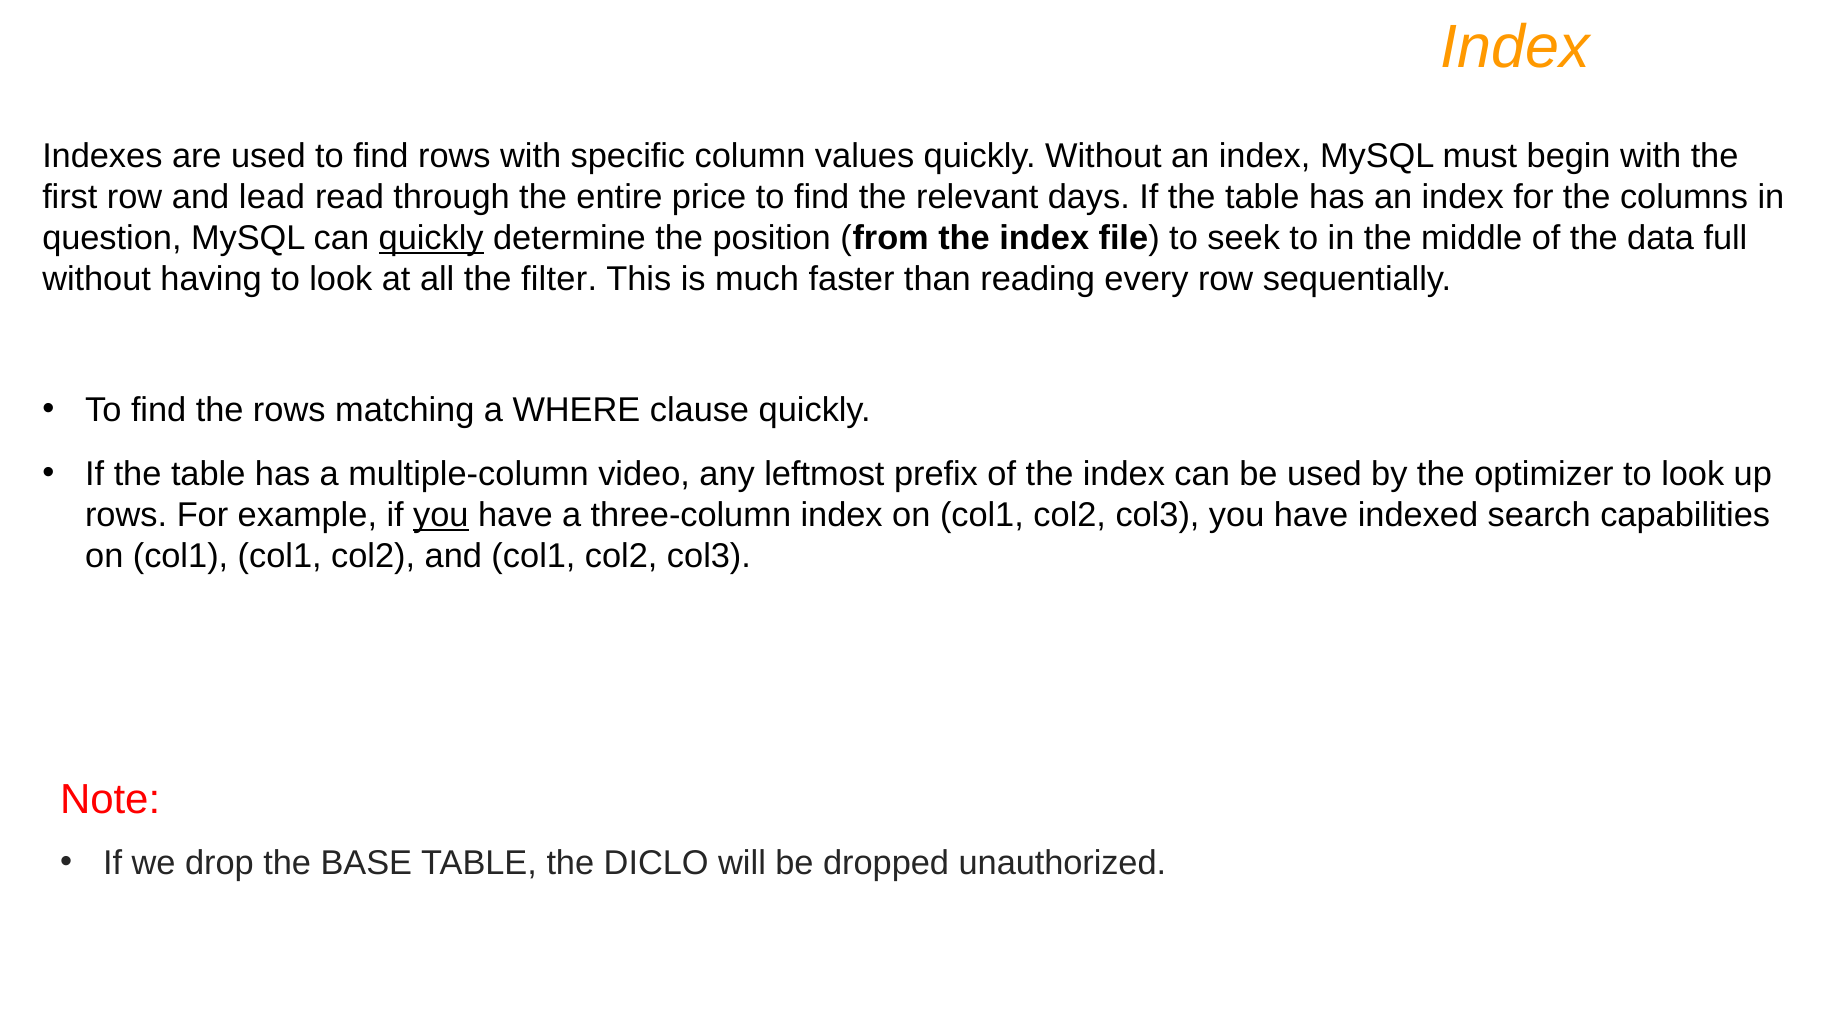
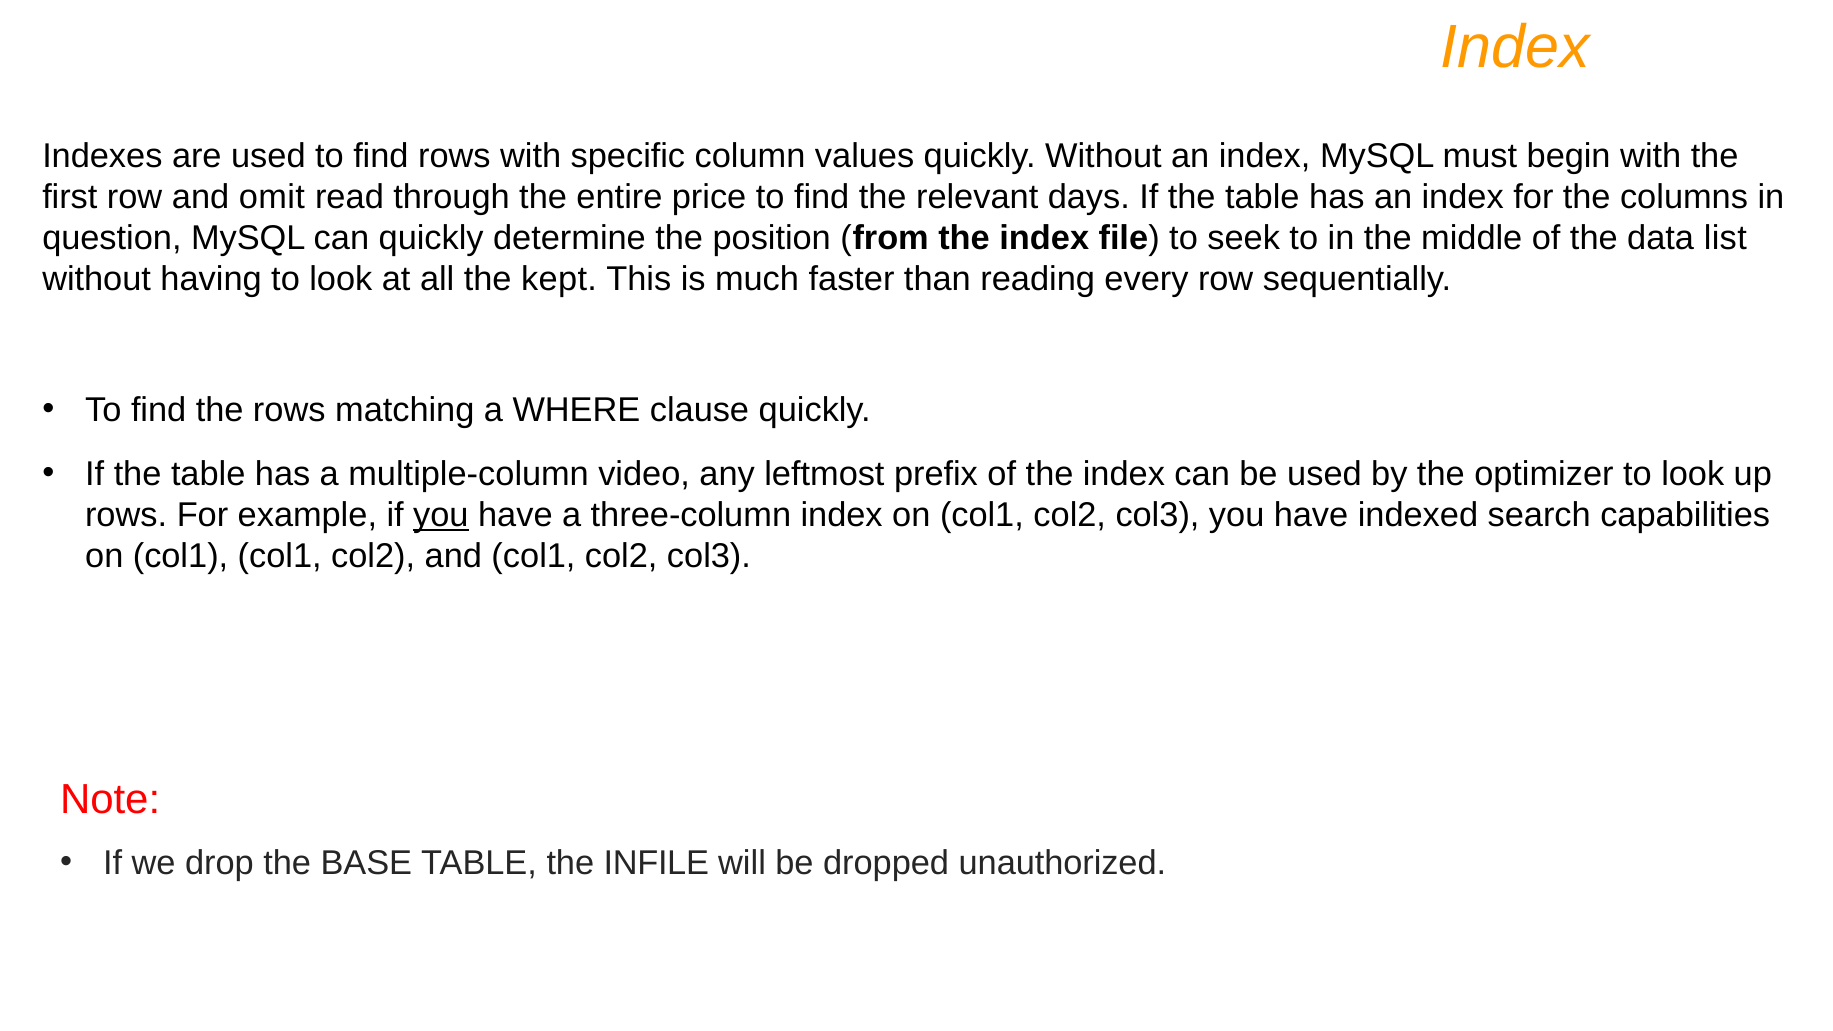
lead: lead -> omit
quickly at (431, 238) underline: present -> none
full: full -> list
filter: filter -> kept
DICLO: DICLO -> INFILE
